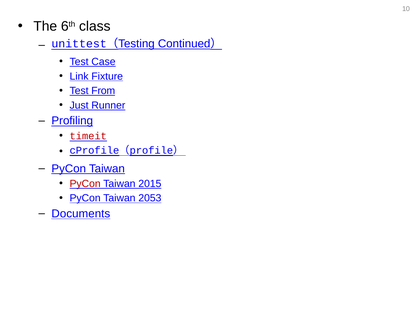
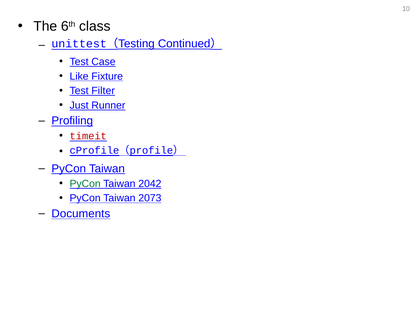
Link: Link -> Like
From: From -> Filter
PyCon at (85, 183) colour: red -> green
2015: 2015 -> 2042
2053: 2053 -> 2073
